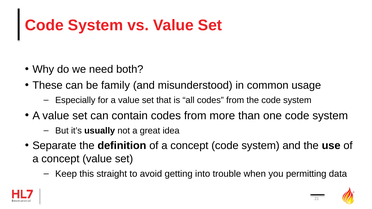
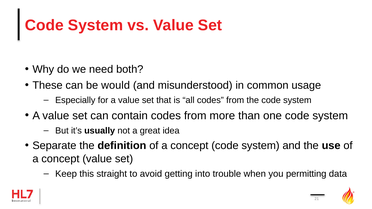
family: family -> would
